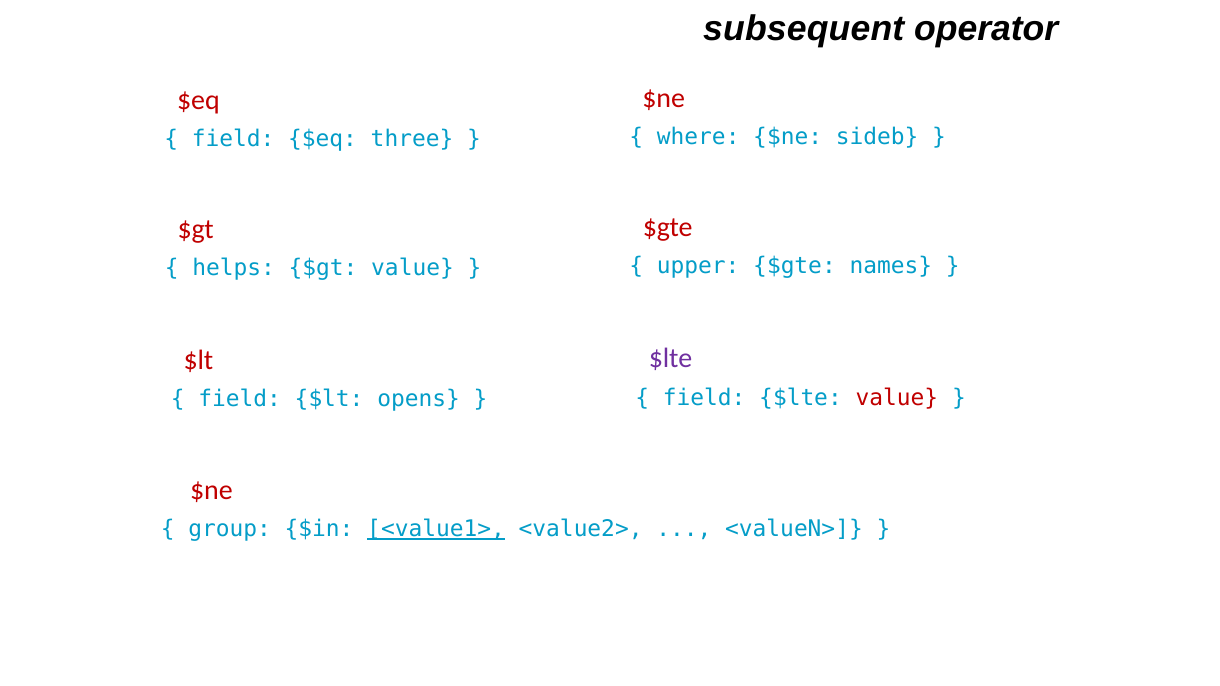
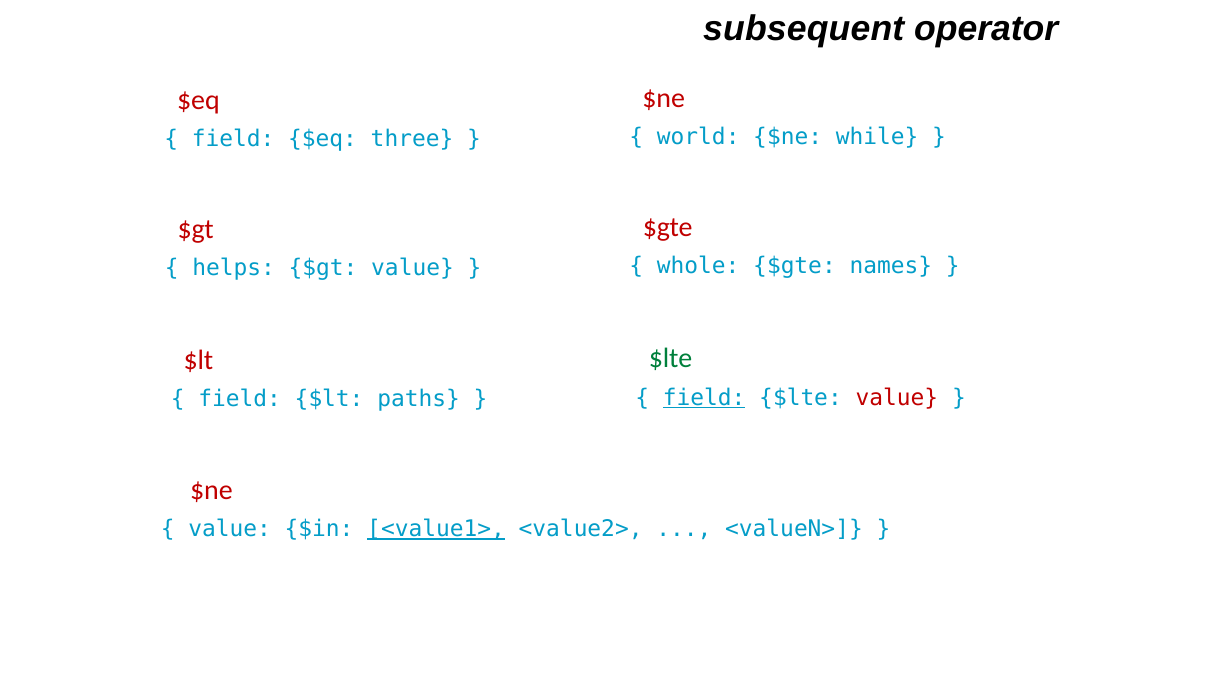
where: where -> world
sideb: sideb -> while
upper: upper -> whole
$lte at (671, 359) colour: purple -> green
field at (704, 398) underline: none -> present
opens: opens -> paths
group at (230, 529): group -> value
